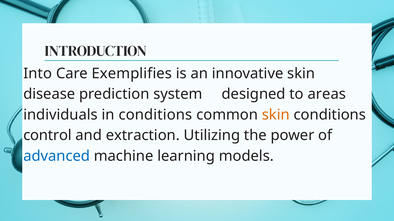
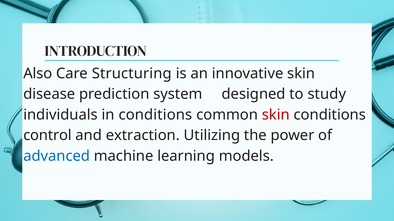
Into: Into -> Also
Exemplifies: Exemplifies -> Structuring
areas: areas -> study
skin at (276, 115) colour: orange -> red
